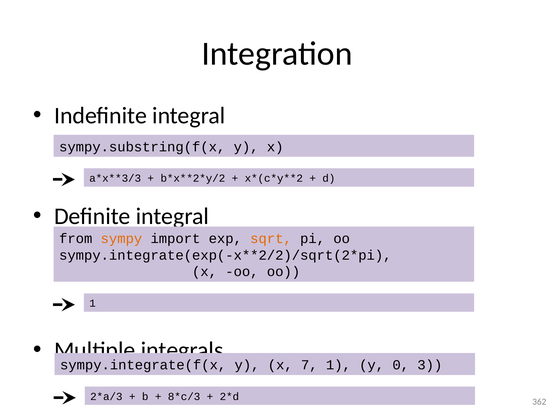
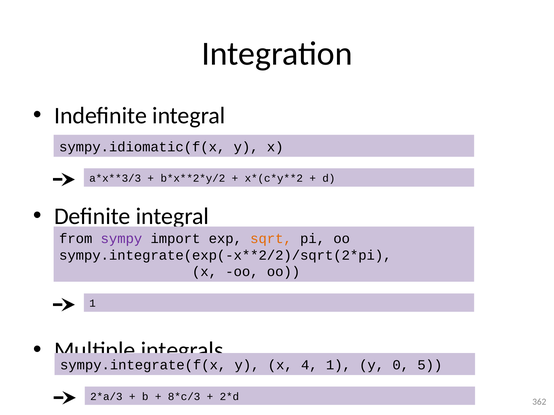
sympy.substring(f(x: sympy.substring(f(x -> sympy.idiomatic(f(x
sympy colour: orange -> purple
7: 7 -> 4
3: 3 -> 5
